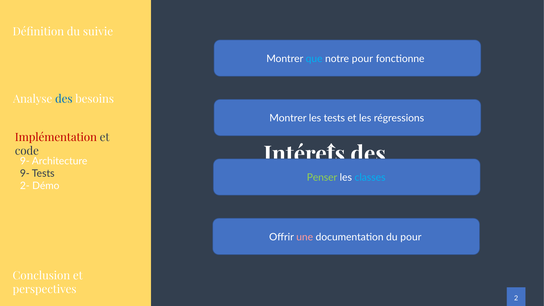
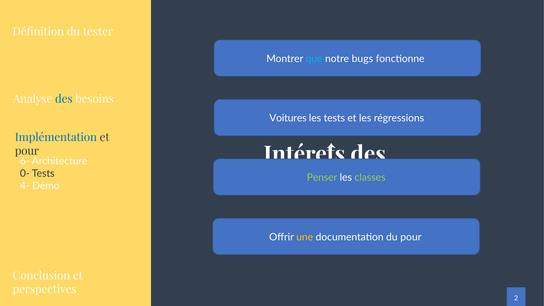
suivie: suivie -> tester
notre pour: pour -> bugs
Montrer at (288, 118): Montrer -> Voitures
Implémentation colour: red -> blue
code at (27, 151): code -> pour
9- at (25, 161): 9- -> 6-
9- at (25, 174): 9- -> 0-
classes colour: light blue -> light green
2-: 2- -> 4-
une colour: pink -> yellow
